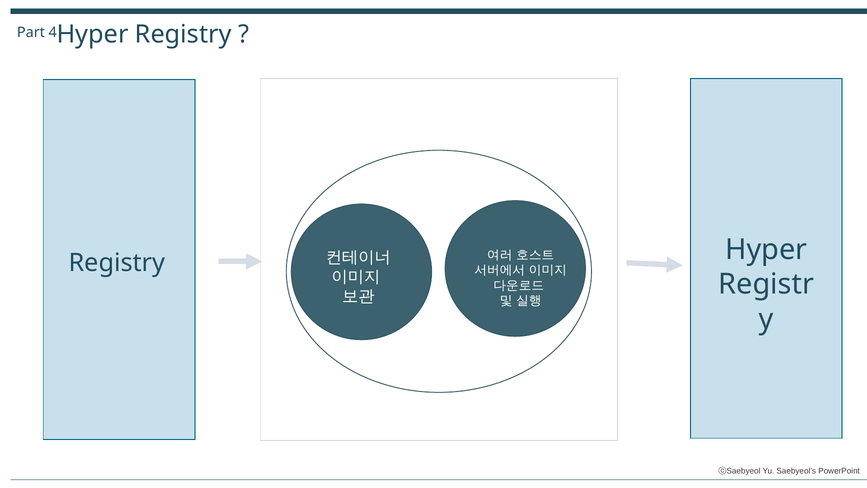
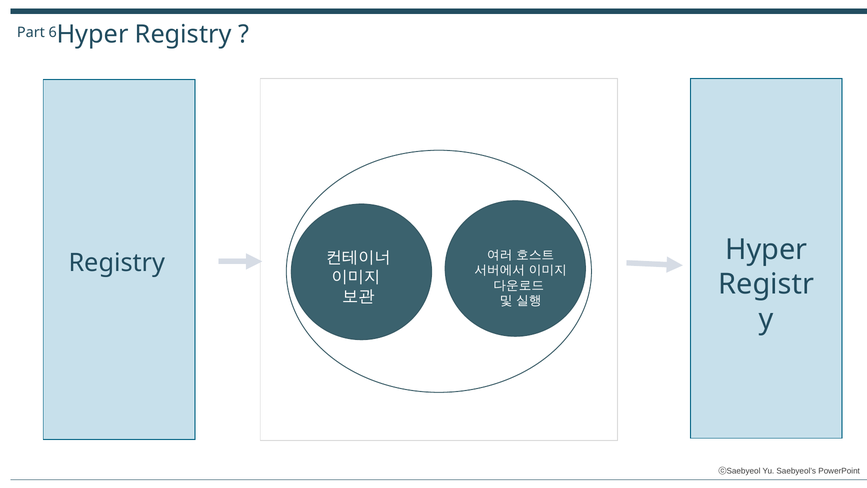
4: 4 -> 6
